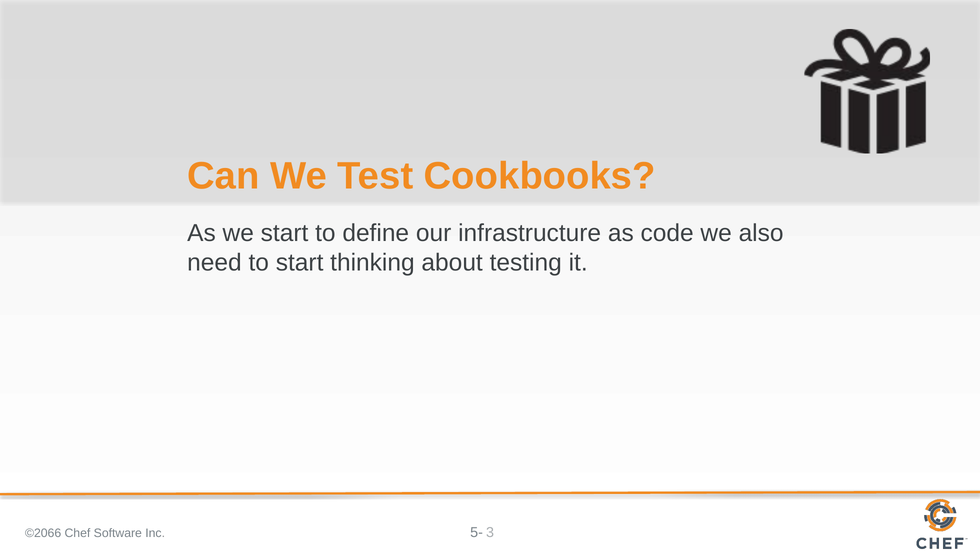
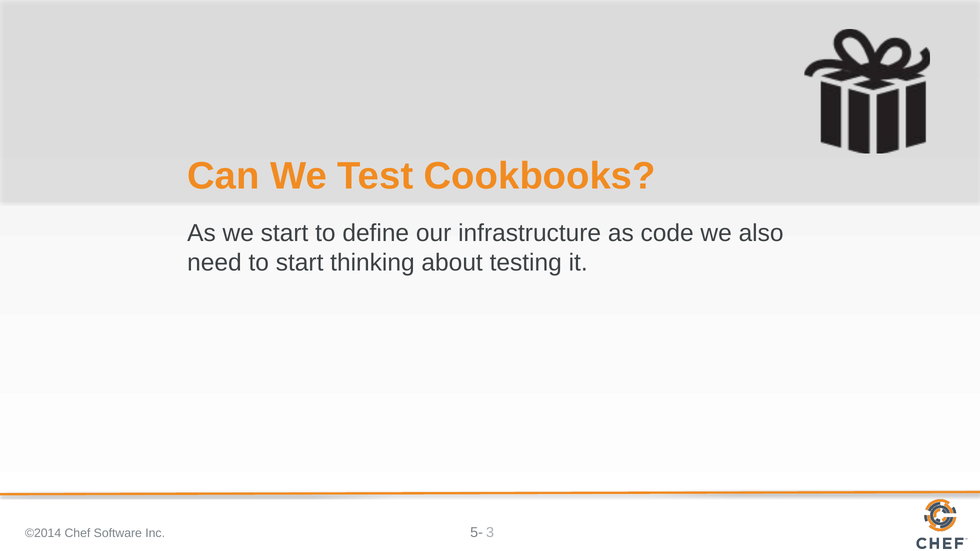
©2066: ©2066 -> ©2014
